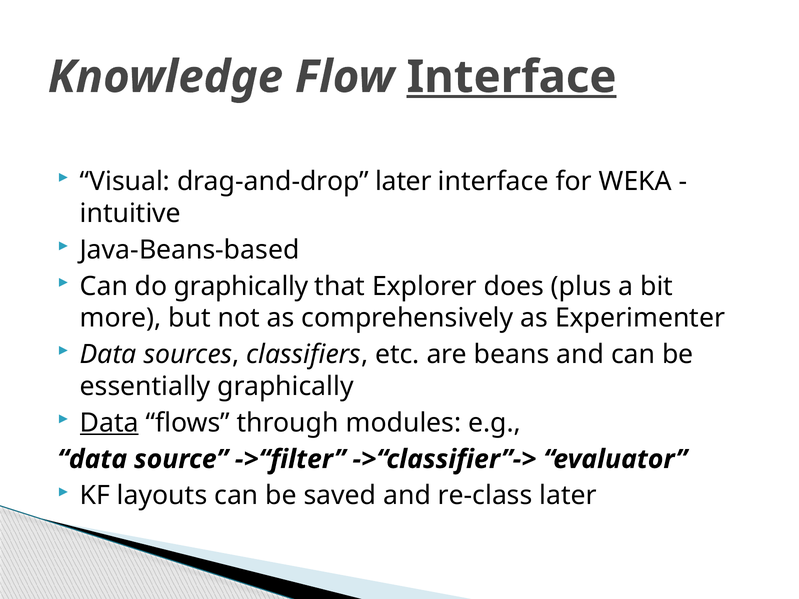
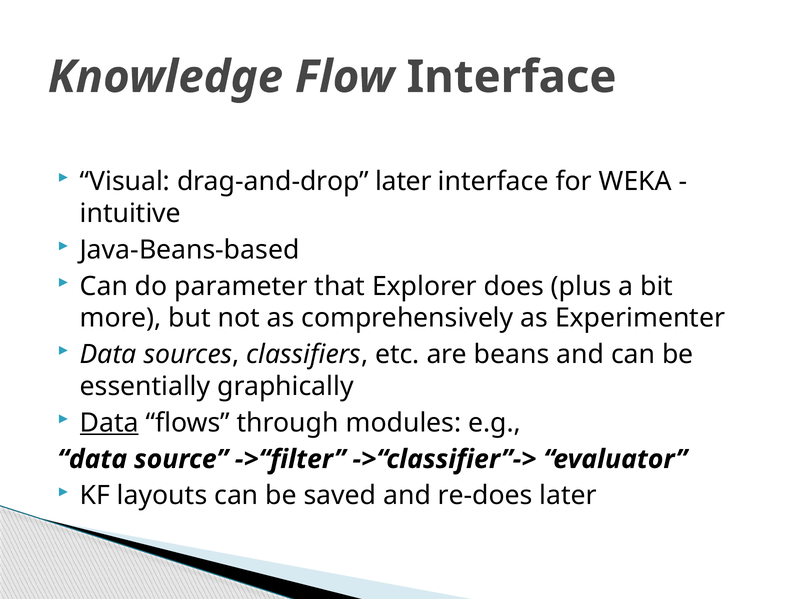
Interface at (512, 77) underline: present -> none
do graphically: graphically -> parameter
re-class: re-class -> re-does
